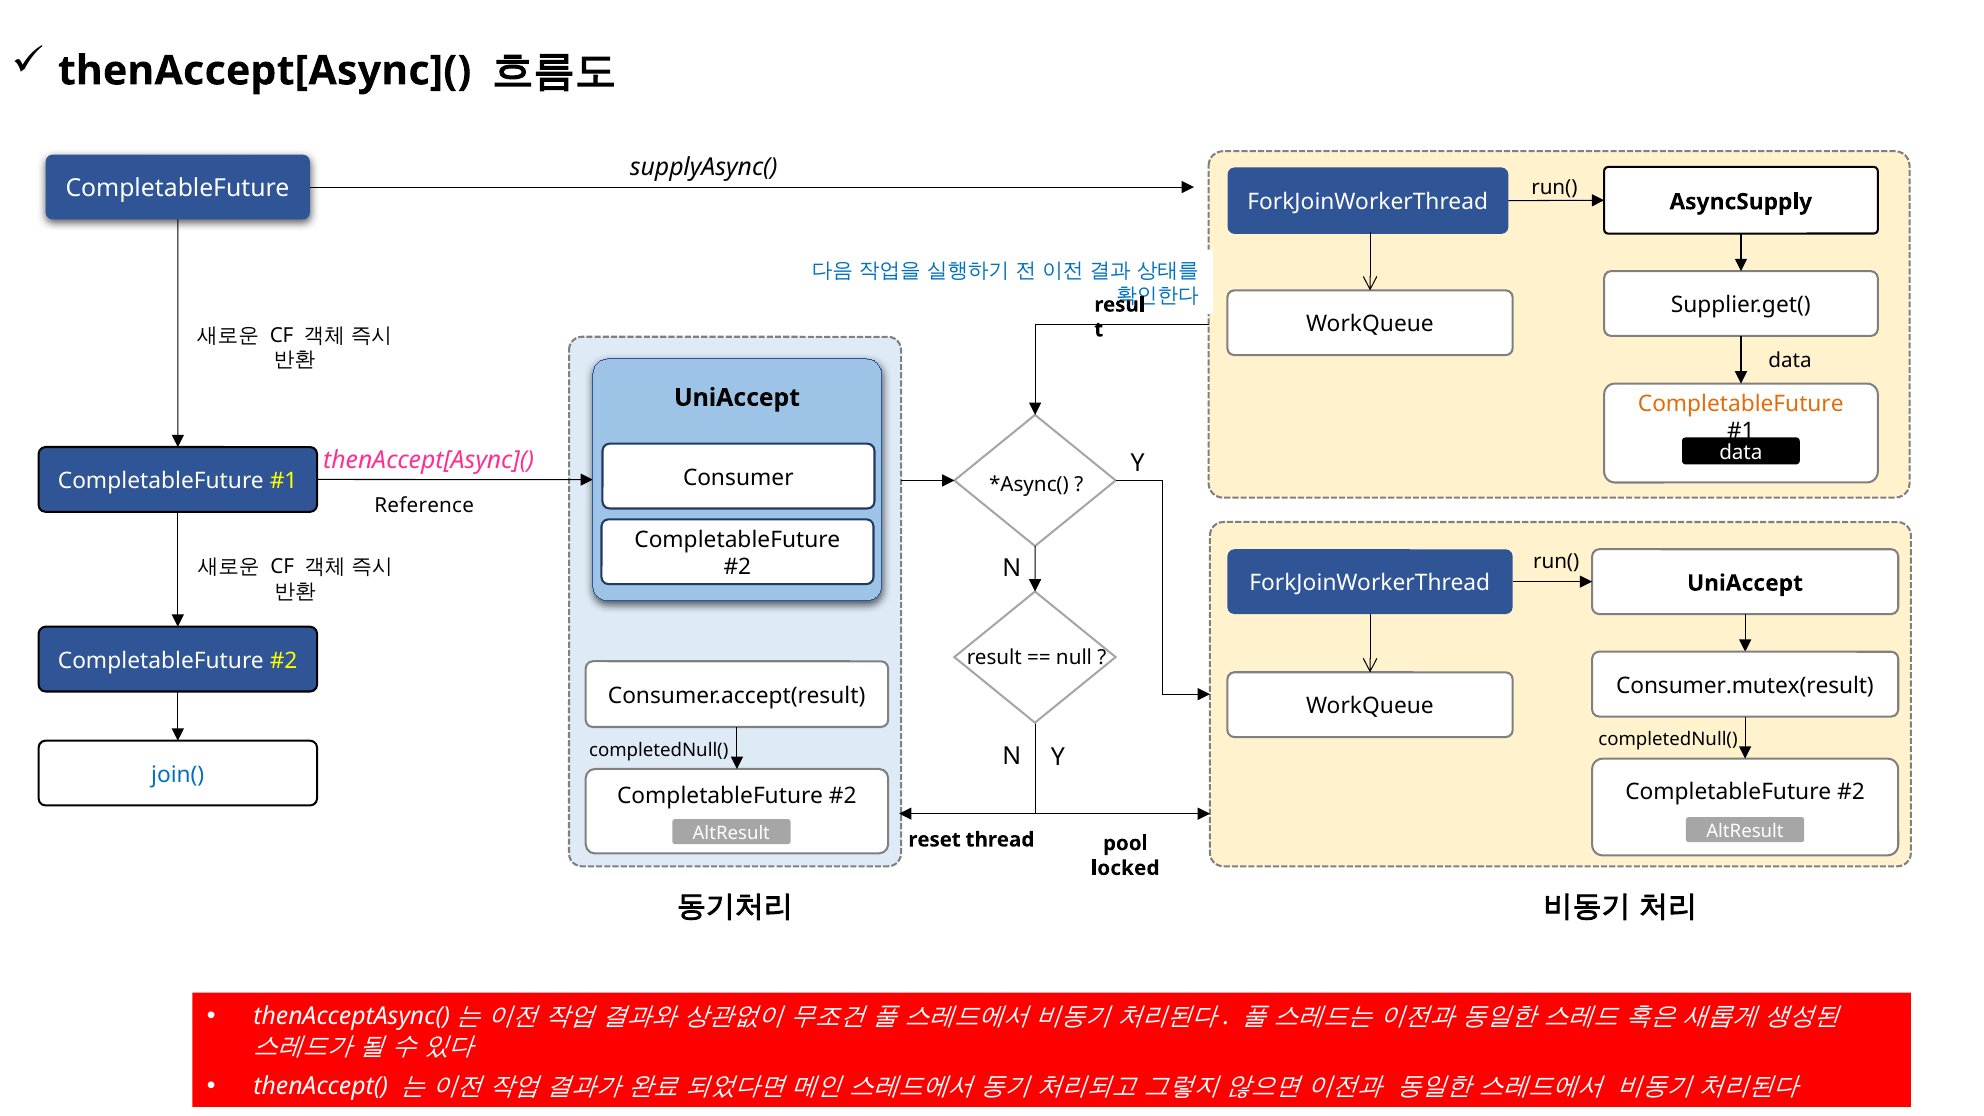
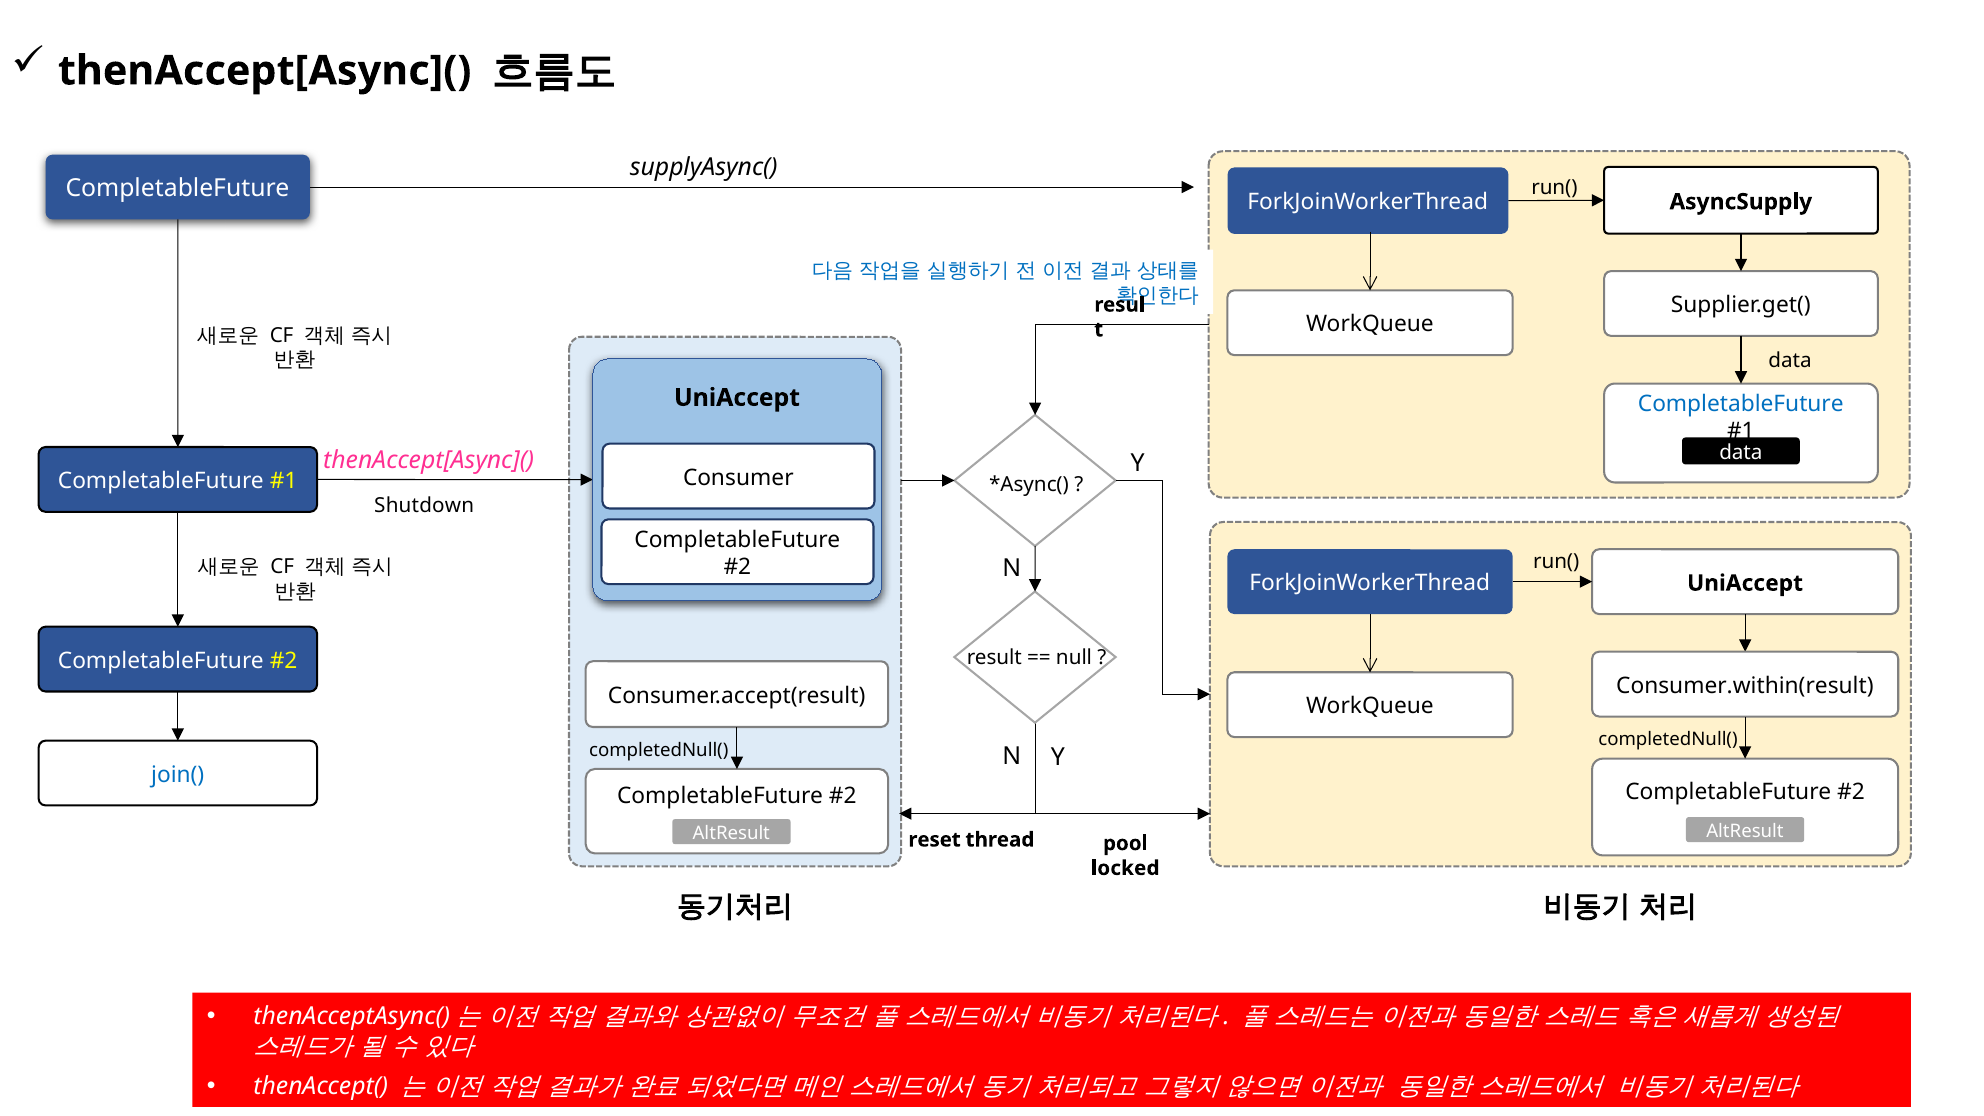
CompletableFuture at (1741, 404) colour: orange -> blue
Reference: Reference -> Shutdown
Consumer.mutex(result: Consumer.mutex(result -> Consumer.within(result
